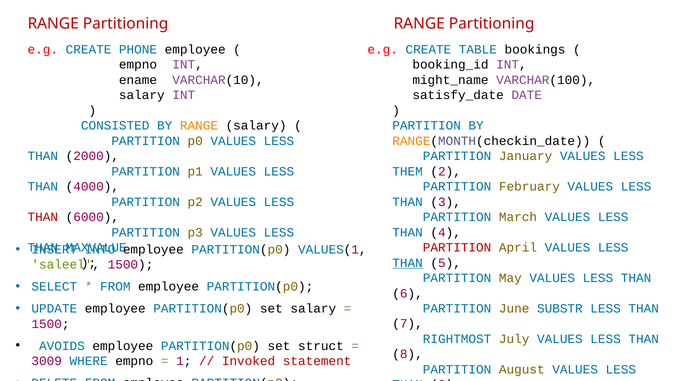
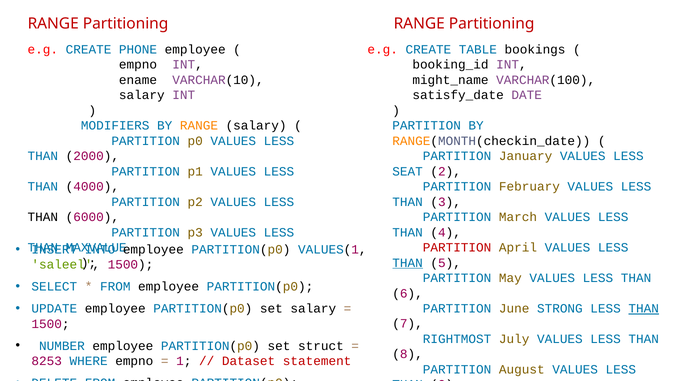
CONSISTED: CONSISTED -> MODIFIERS
THEM: THEM -> SEAT
THAN at (43, 217) colour: red -> black
SUBSTR: SUBSTR -> STRONG
THAN at (644, 308) underline: none -> present
AVOIDS: AVOIDS -> NUMBER
3009: 3009 -> 8253
Invoked: Invoked -> Dataset
